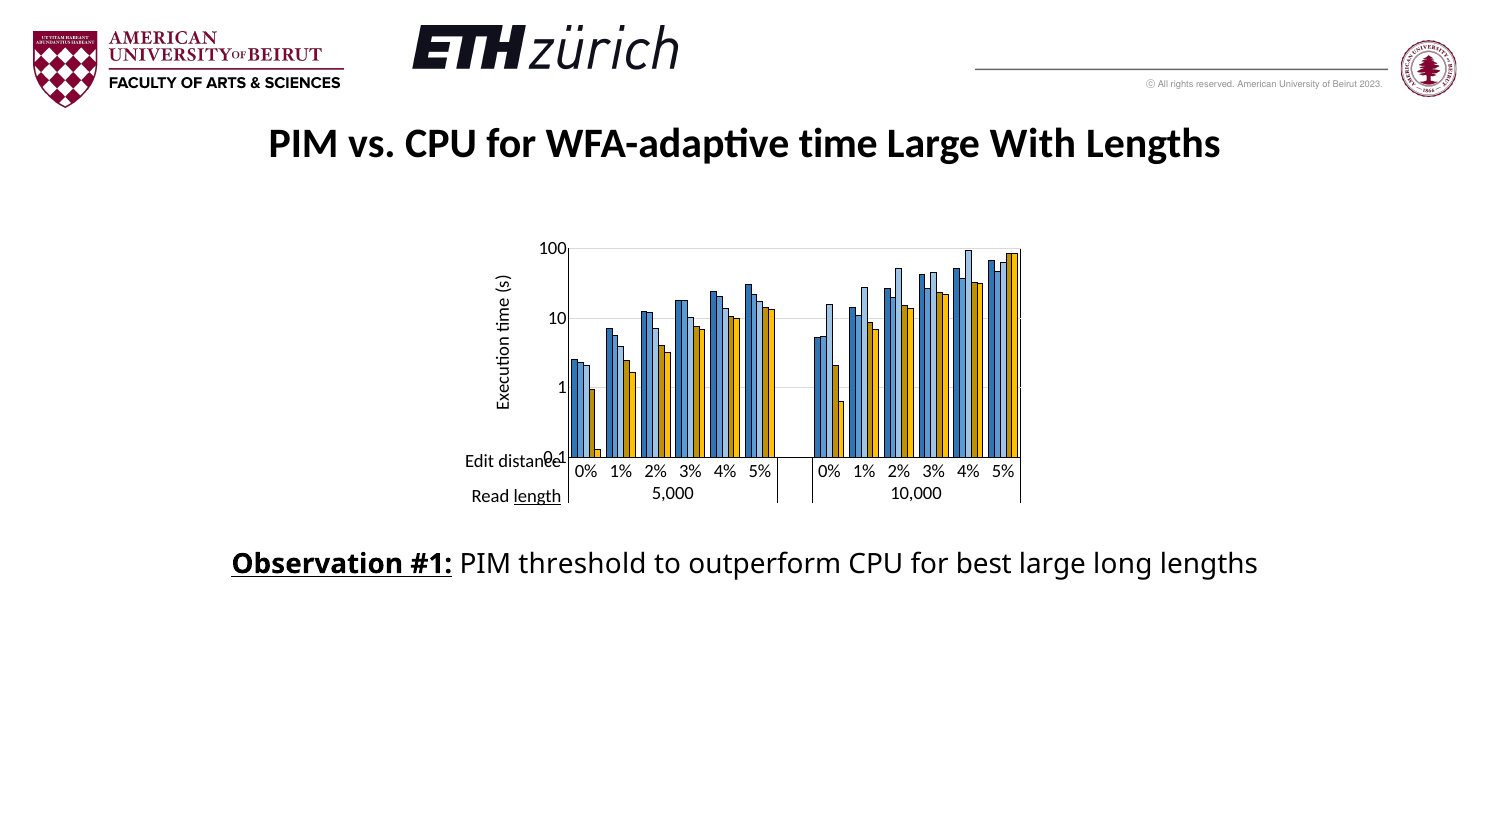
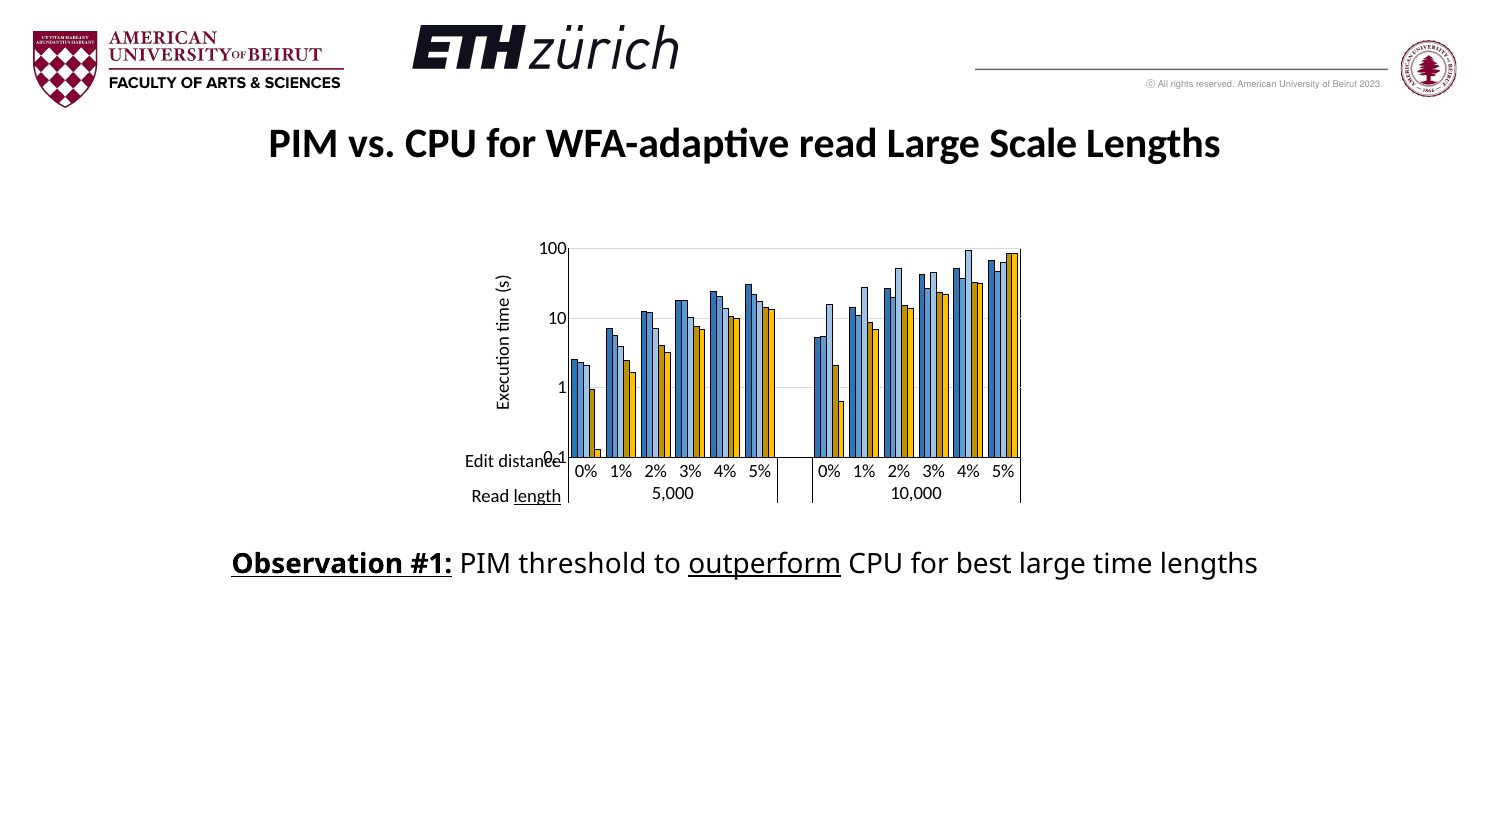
WFA-adaptive time: time -> read
With: With -> Scale
outperform underline: none -> present
long: long -> time
